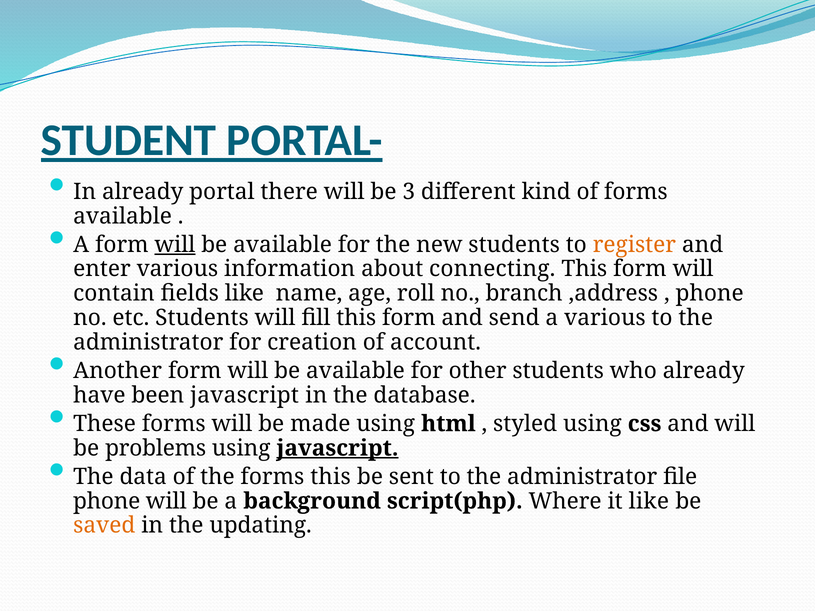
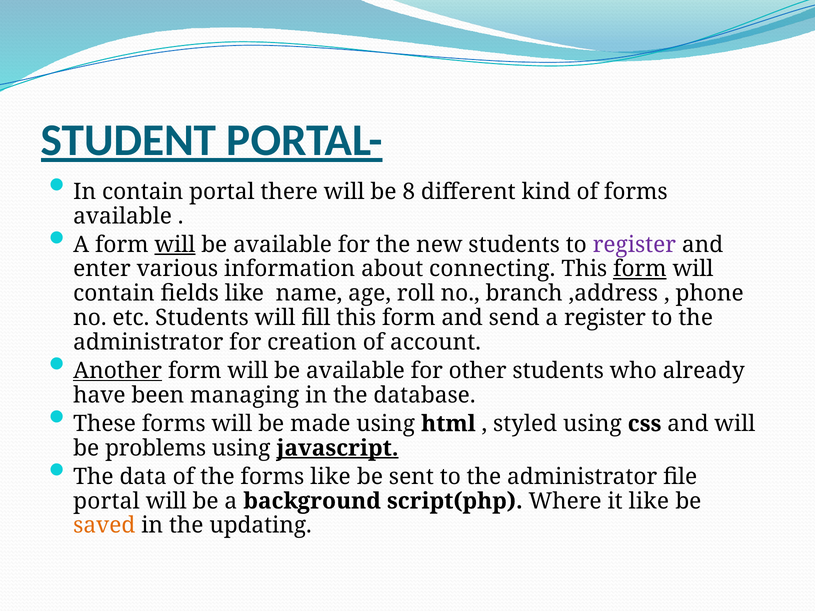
In already: already -> contain
3: 3 -> 8
register at (634, 245) colour: orange -> purple
form at (640, 269) underline: none -> present
a various: various -> register
Another underline: none -> present
been javascript: javascript -> managing
forms this: this -> like
phone at (107, 501): phone -> portal
